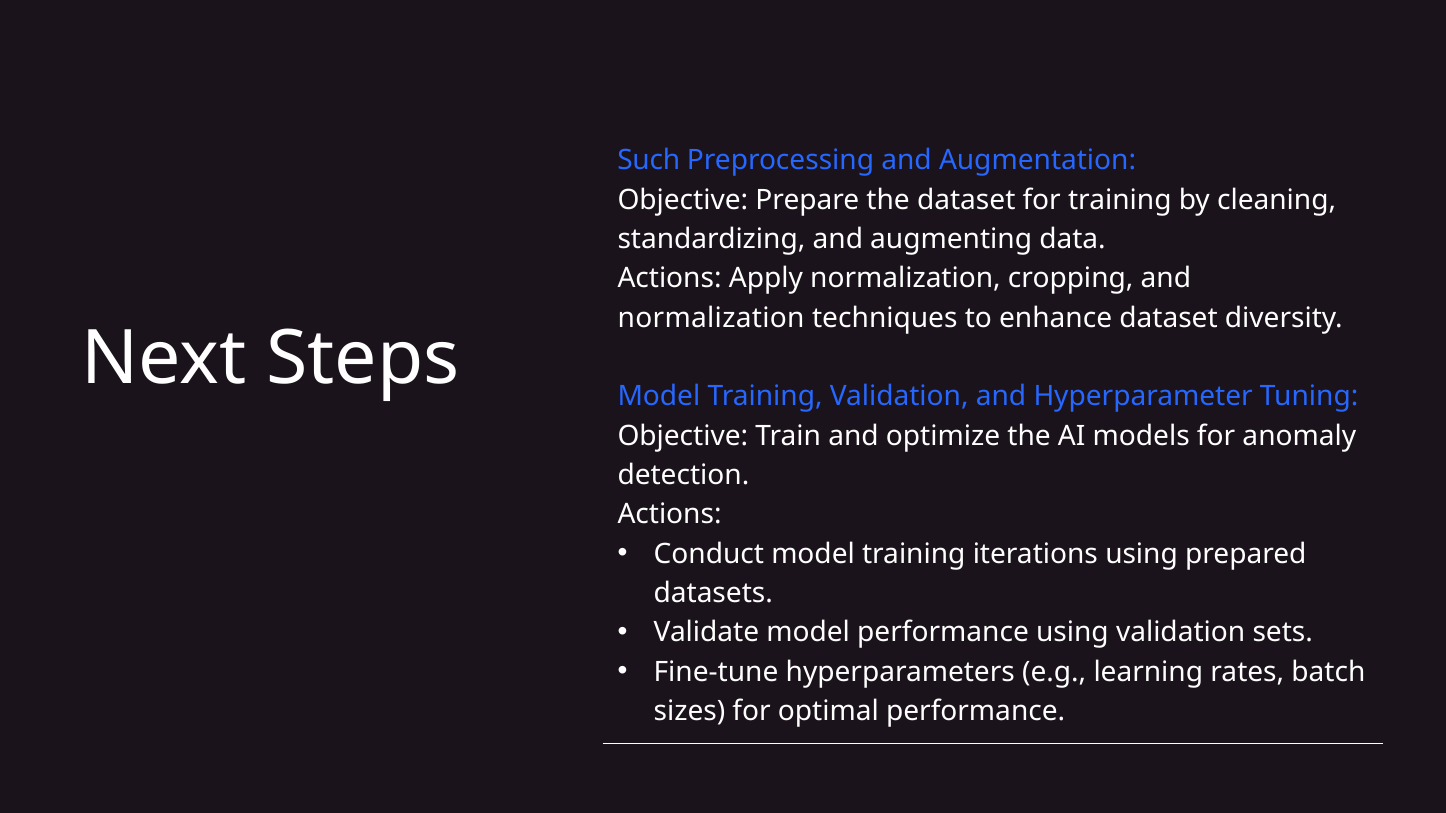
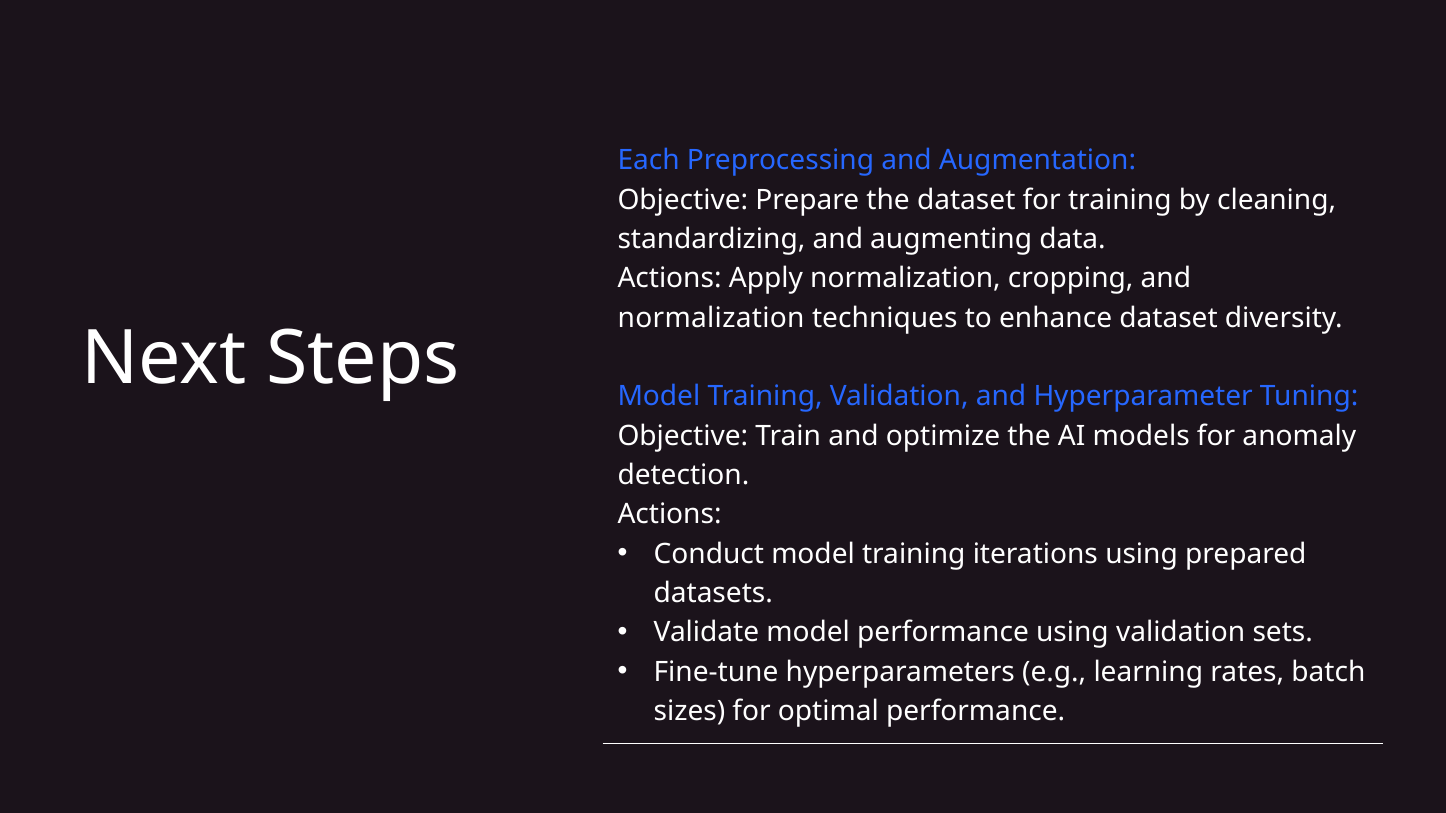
Such: Such -> Each
